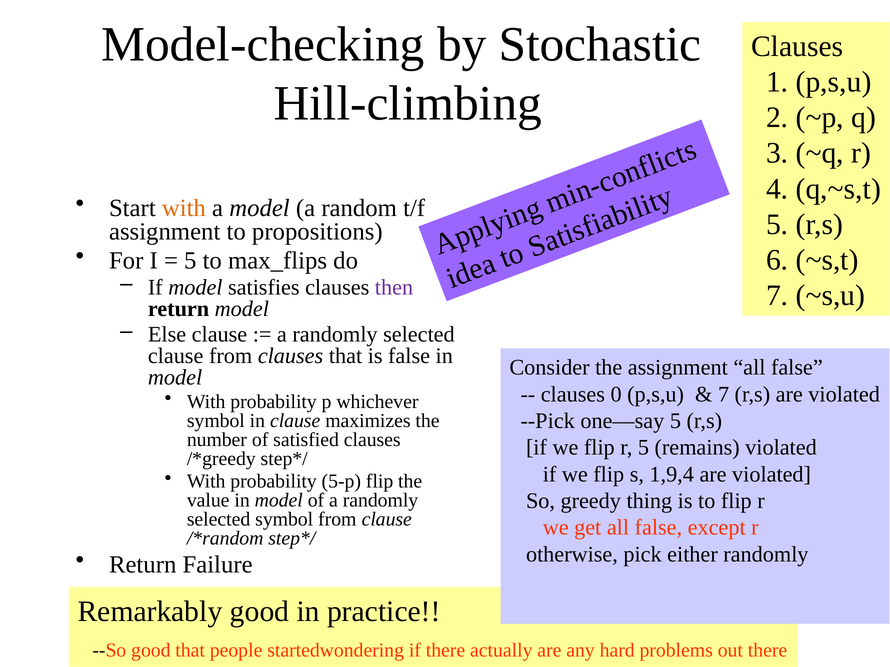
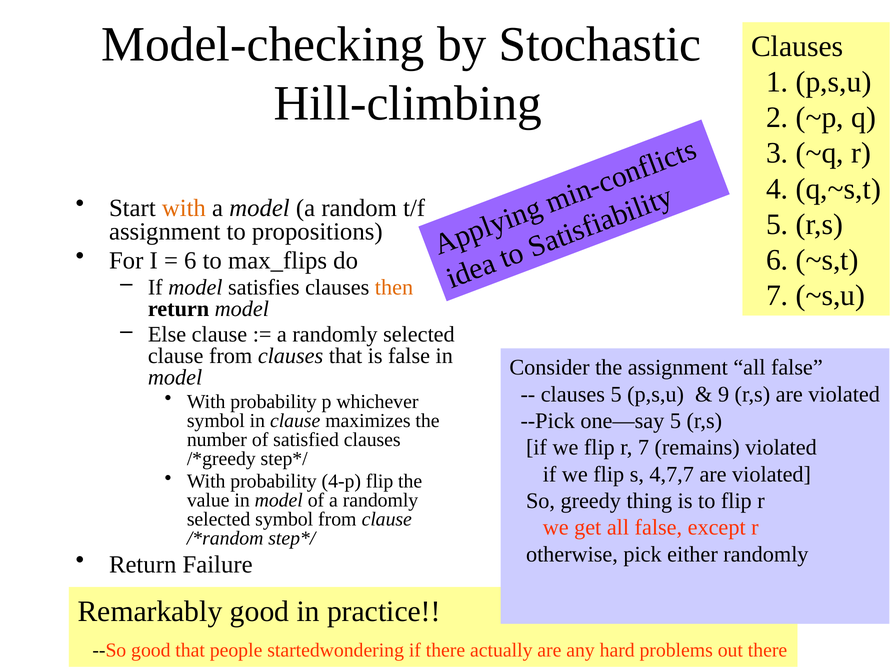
5 at (190, 261): 5 -> 6
then colour: purple -> orange
clauses 0: 0 -> 5
7 at (724, 395): 7 -> 9
r 5: 5 -> 7
1,9,4: 1,9,4 -> 4,7,7
5-p: 5-p -> 4-p
